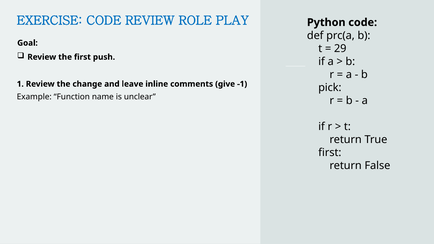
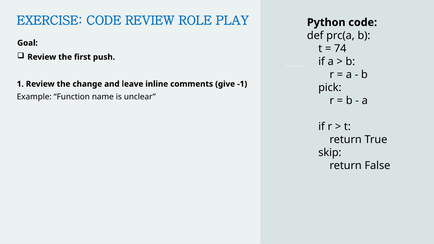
29: 29 -> 74
first at (330, 153): first -> skip
